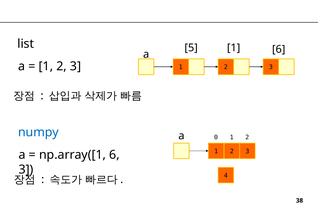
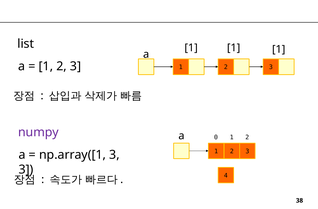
5 at (191, 48): 5 -> 1
6 at (279, 49): 6 -> 1
numpy colour: blue -> purple
np.array([1 6: 6 -> 3
